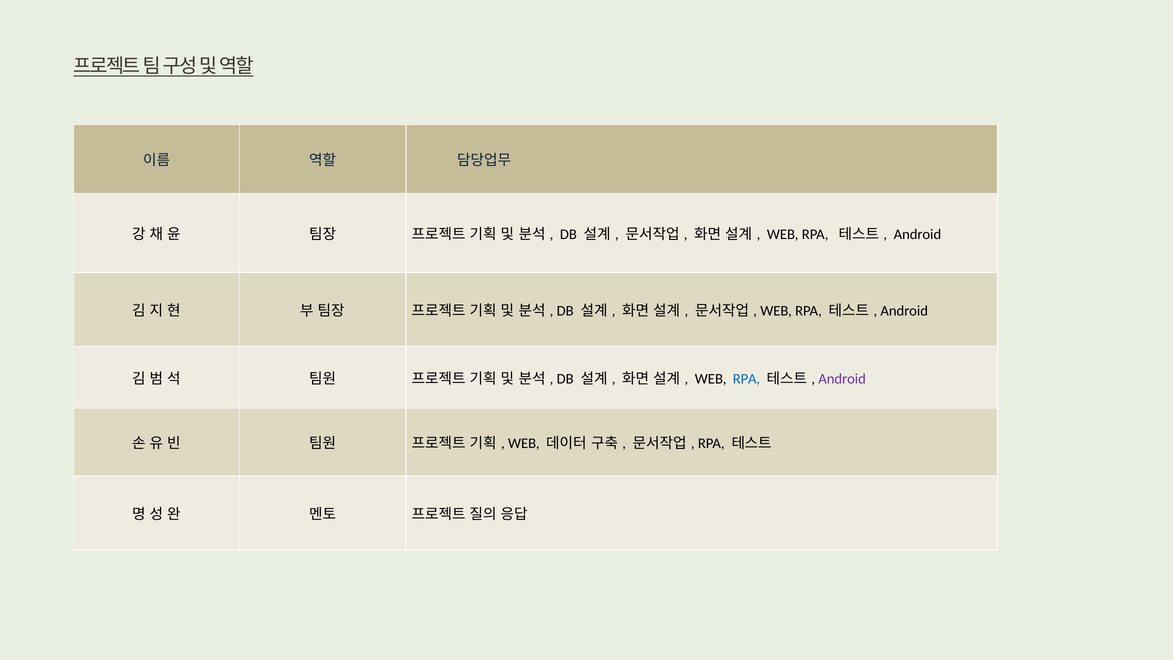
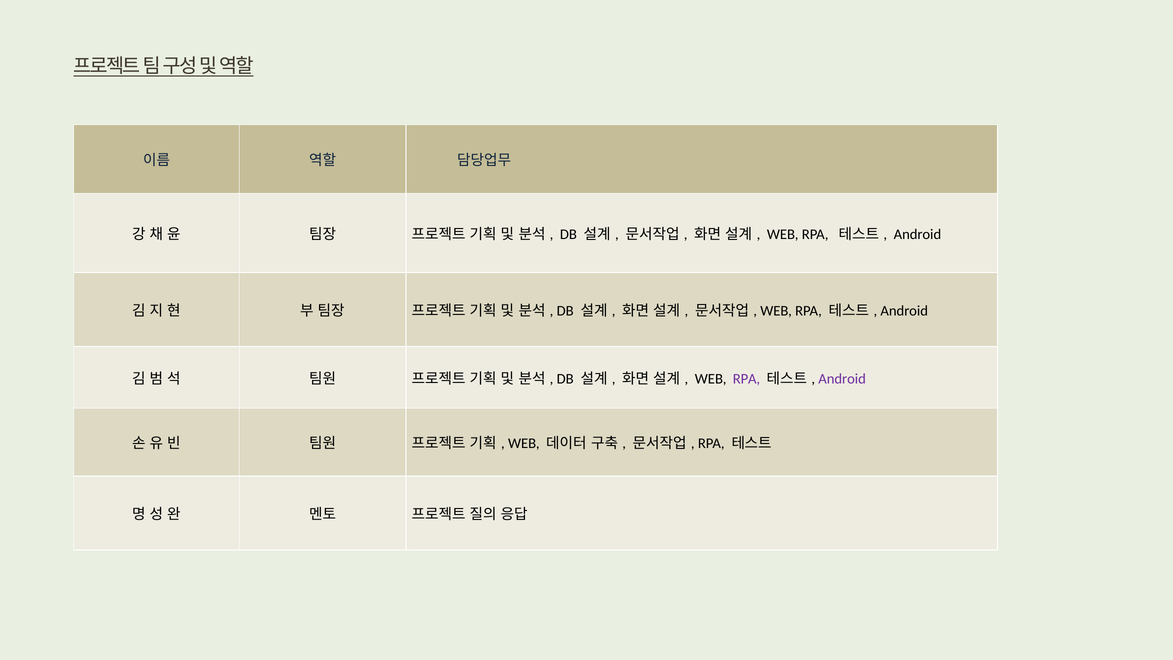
RPA at (746, 379) colour: blue -> purple
